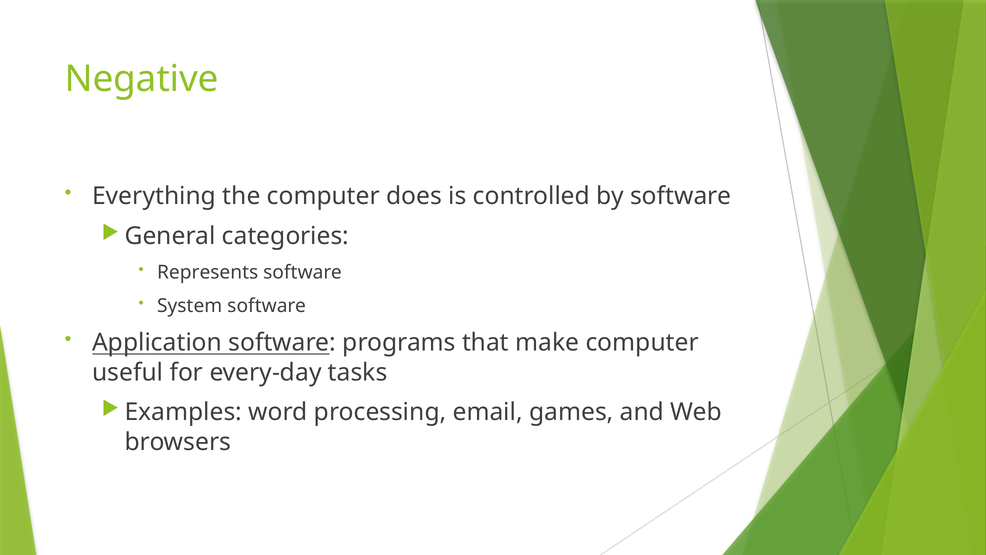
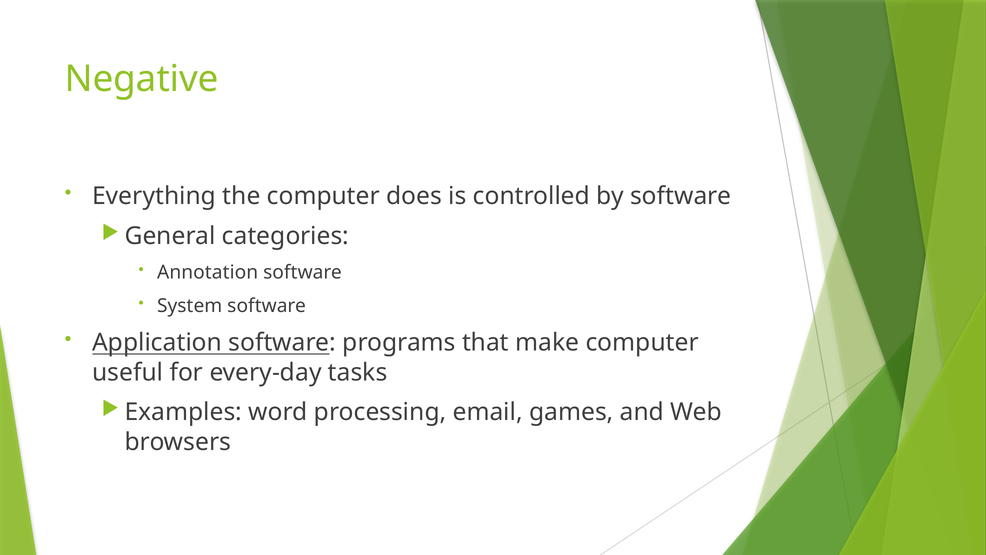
Represents: Represents -> Annotation
